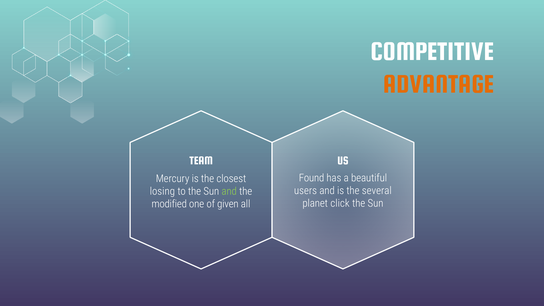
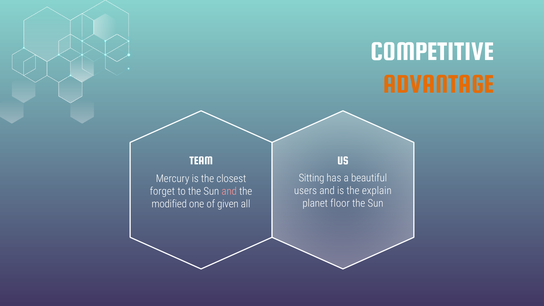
Found: Found -> Sitting
several: several -> explain
losing: losing -> forget
and at (229, 191) colour: light green -> pink
click: click -> floor
